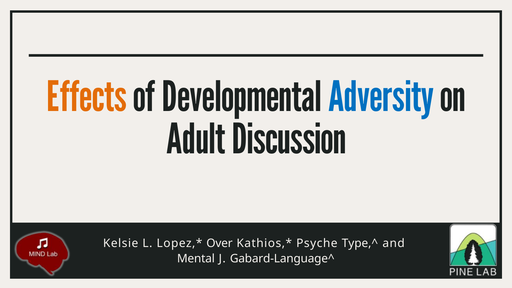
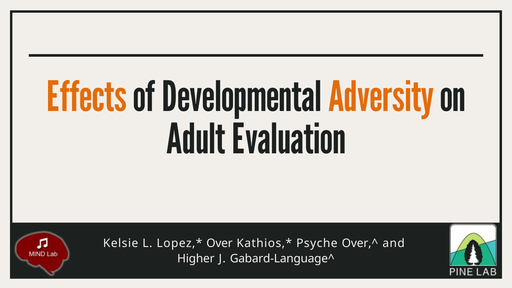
Adversity colour: blue -> orange
Discussion: Discussion -> Evaluation
Type,^: Type,^ -> Over,^
Mental: Mental -> Higher
